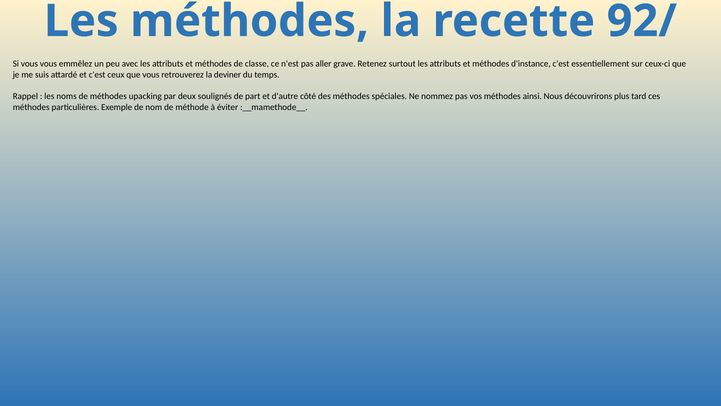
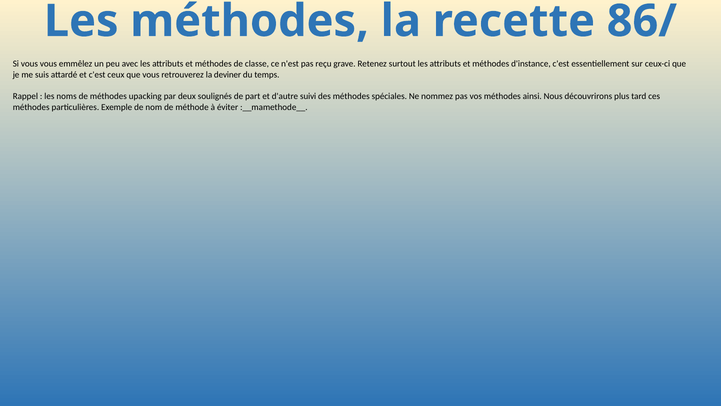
92/: 92/ -> 86/
aller: aller -> reçu
côté: côté -> suivi
